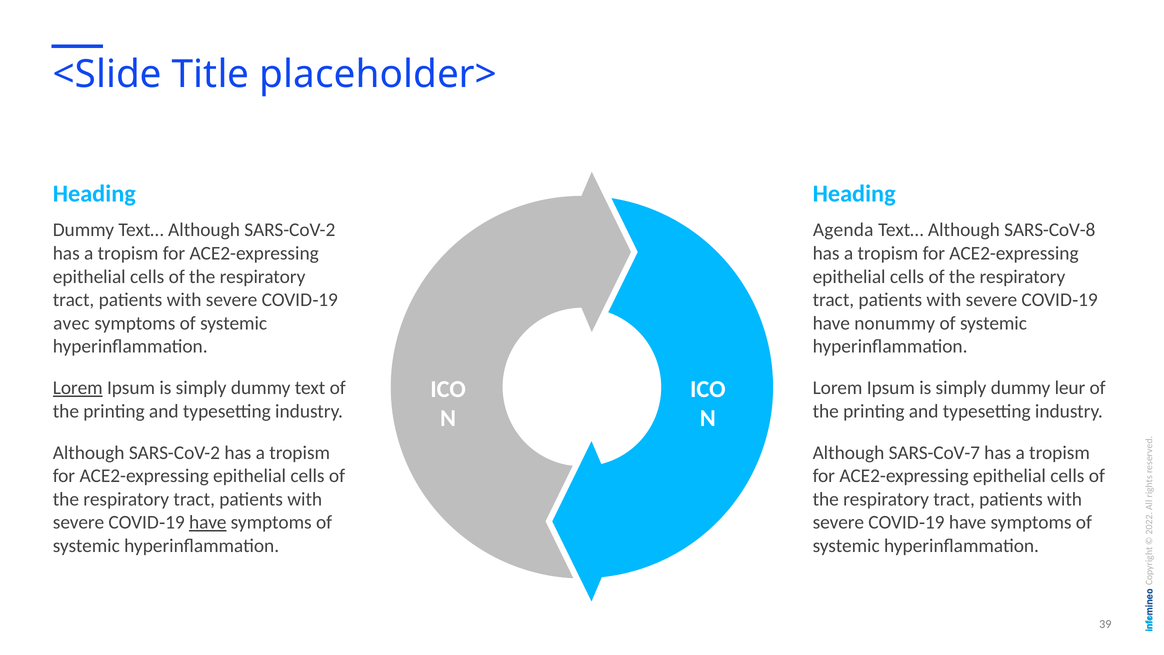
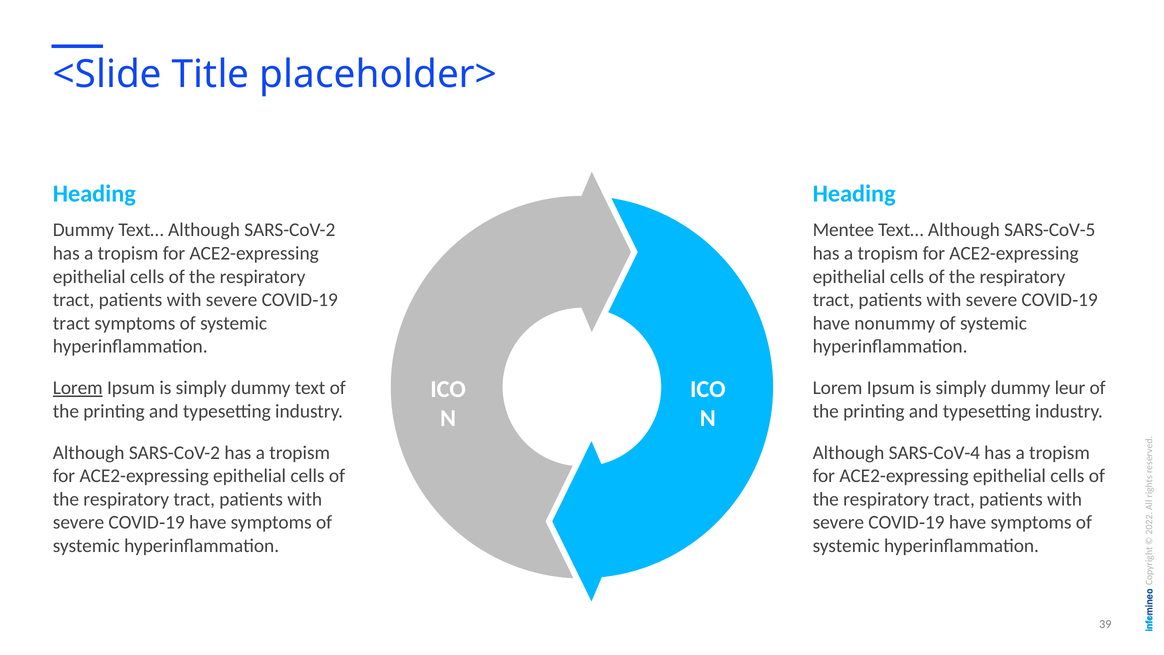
Agenda: Agenda -> Mentee
SARS-CoV-8: SARS-CoV-8 -> SARS-CoV-5
avec at (71, 323): avec -> tract
SARS-CoV-7: SARS-CoV-7 -> SARS-CoV-4
have at (208, 522) underline: present -> none
